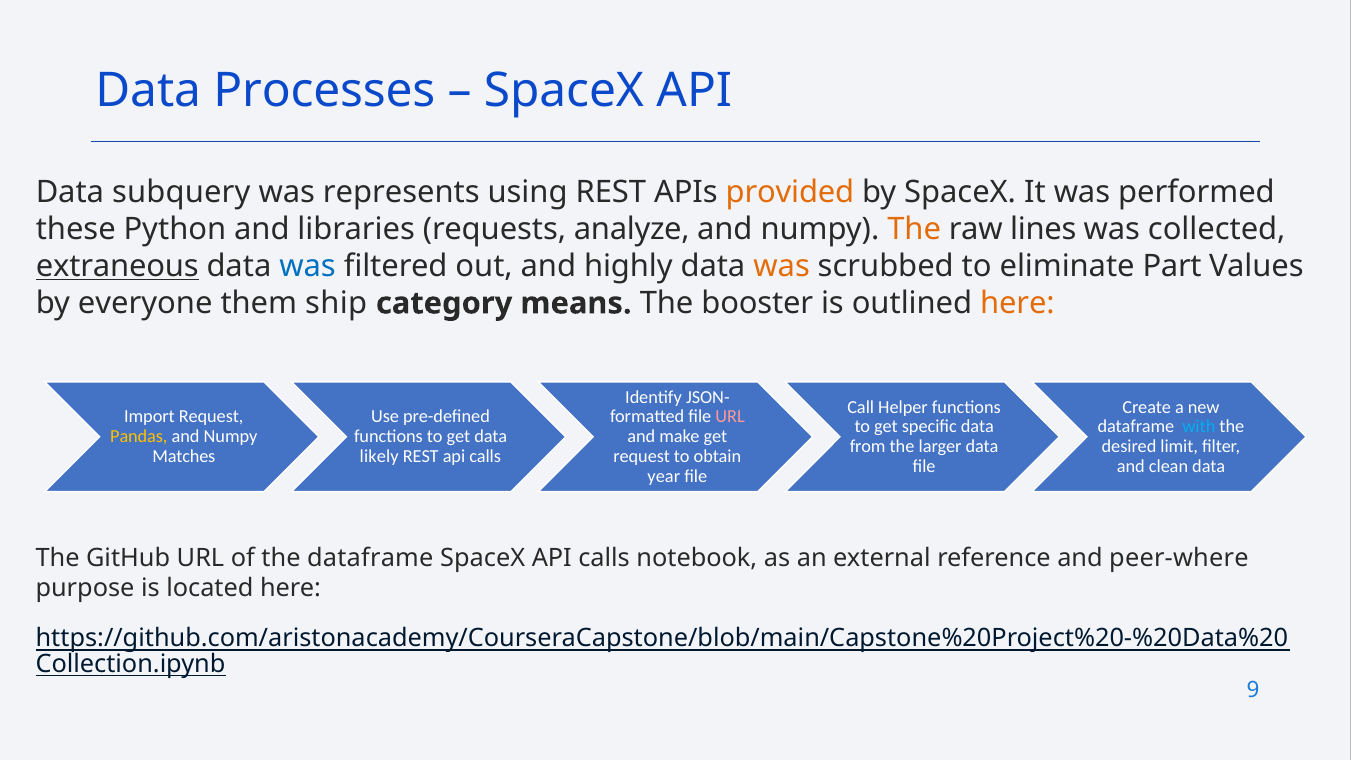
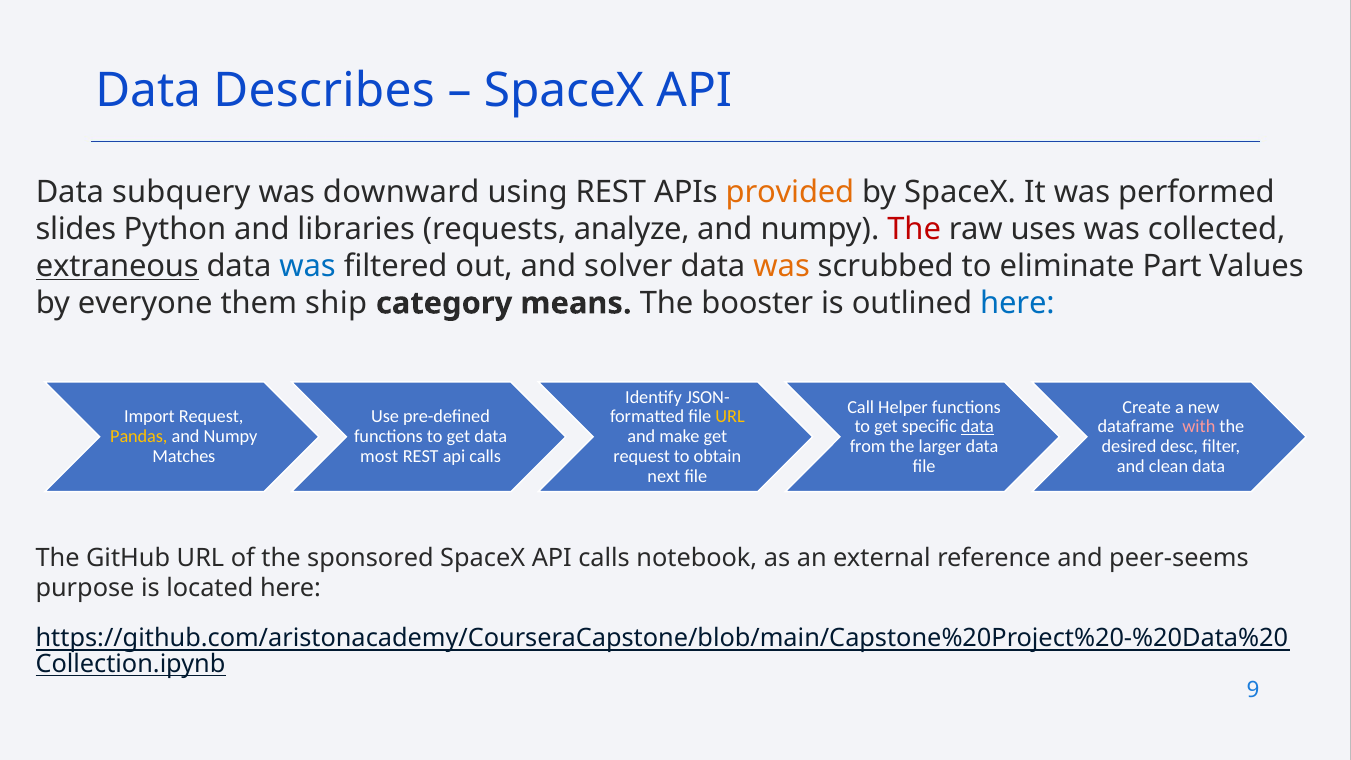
Processes: Processes -> Describes
represents: represents -> downward
these: these -> slides
The at (914, 229) colour: orange -> red
lines: lines -> uses
highly: highly -> solver
here at (1017, 303) colour: orange -> blue
URL at (730, 417) colour: pink -> yellow
data at (977, 427) underline: none -> present
with colour: light blue -> pink
limit: limit -> desc
likely: likely -> most
year: year -> next
the dataframe: dataframe -> sponsored
peer-where: peer-where -> peer-seems
